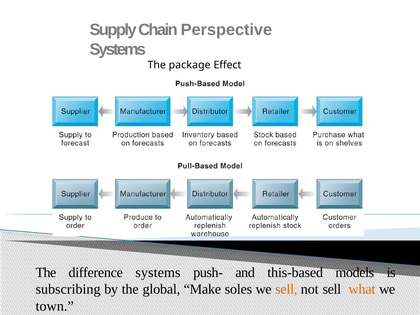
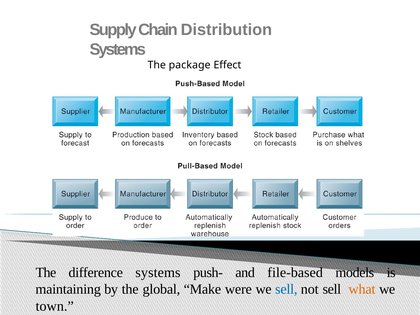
Perspective: Perspective -> Distribution
this-based: this-based -> file-based
subscribing: subscribing -> maintaining
soles: soles -> were
sell at (286, 289) colour: orange -> blue
